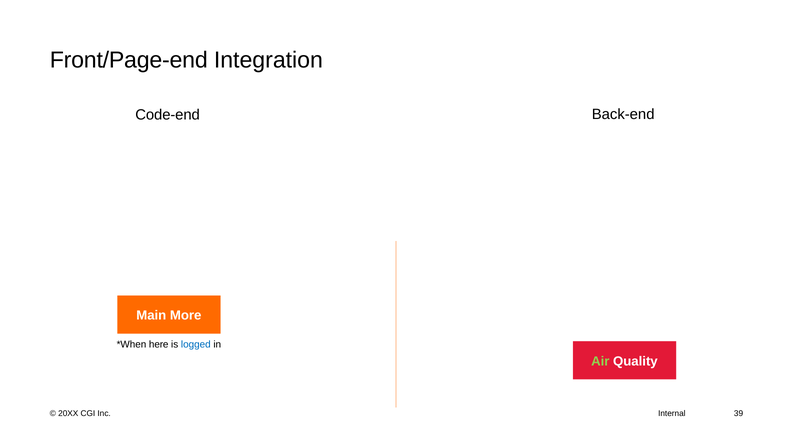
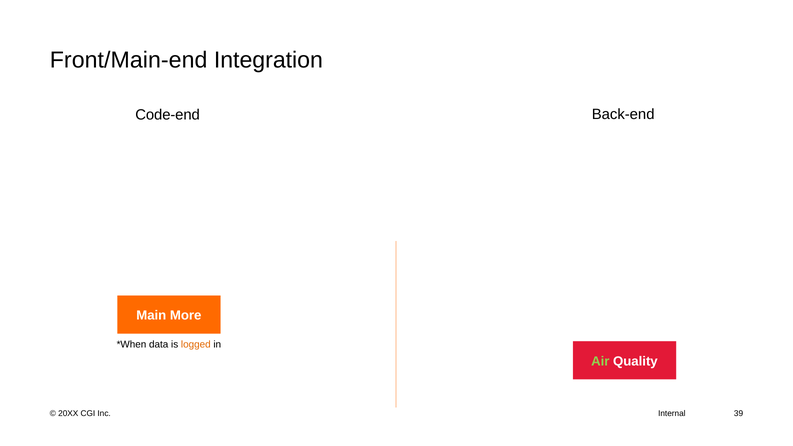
Front/Page-end: Front/Page-end -> Front/Main-end
here: here -> data
logged colour: blue -> orange
